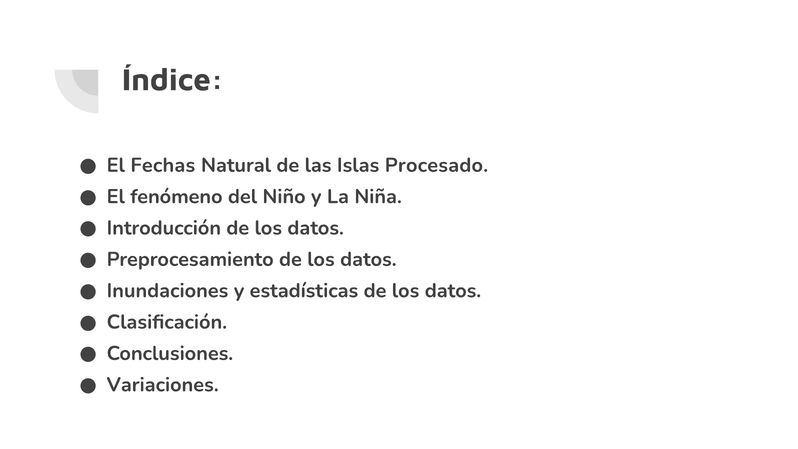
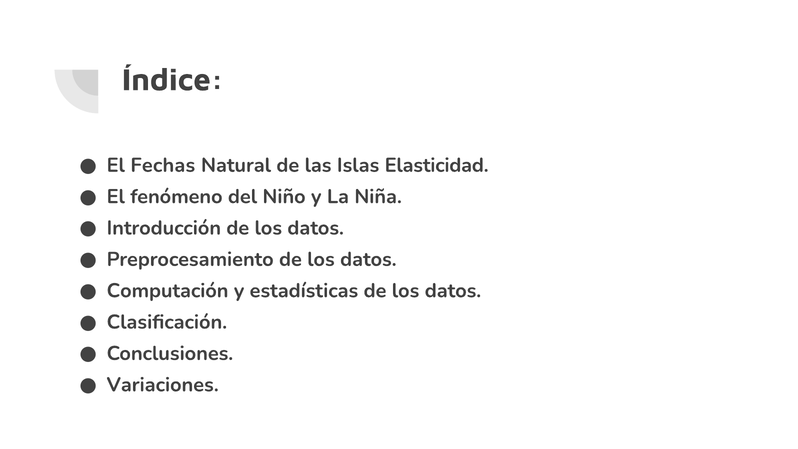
Procesado: Procesado -> Elasticidad
Inundaciones: Inundaciones -> Computación
